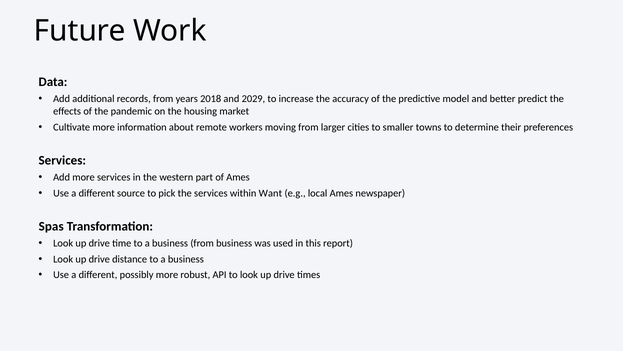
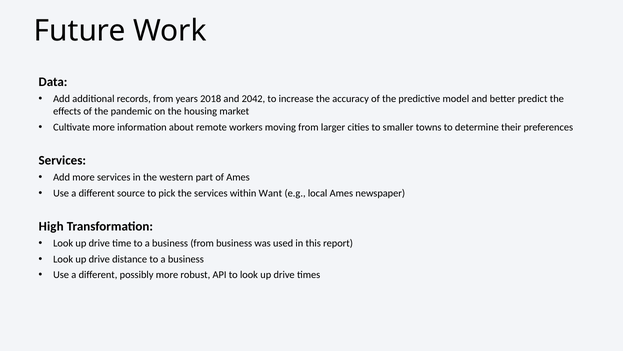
2029: 2029 -> 2042
Spas: Spas -> High
